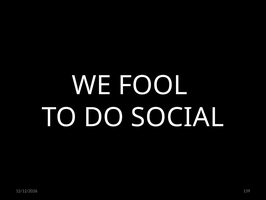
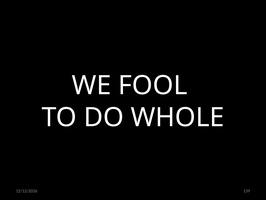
SOCIAL: SOCIAL -> WHOLE
